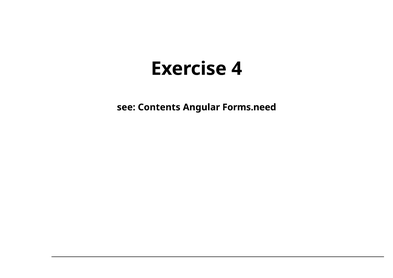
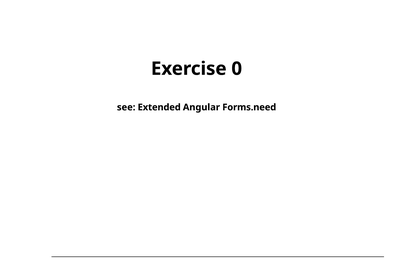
4: 4 -> 0
Contents: Contents -> Extended
